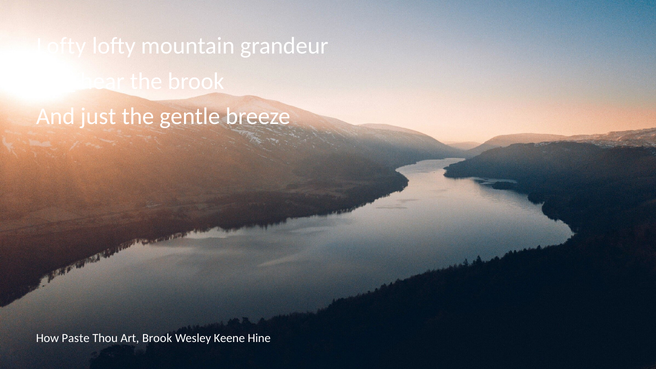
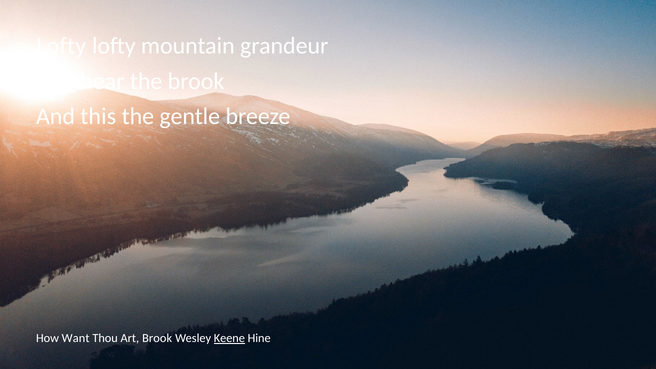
just: just -> this
Paste: Paste -> Want
Keene underline: none -> present
